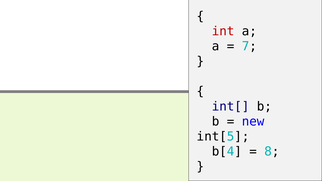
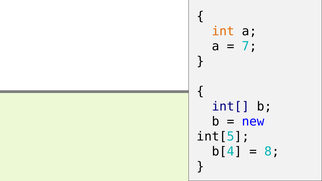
int colour: red -> orange
